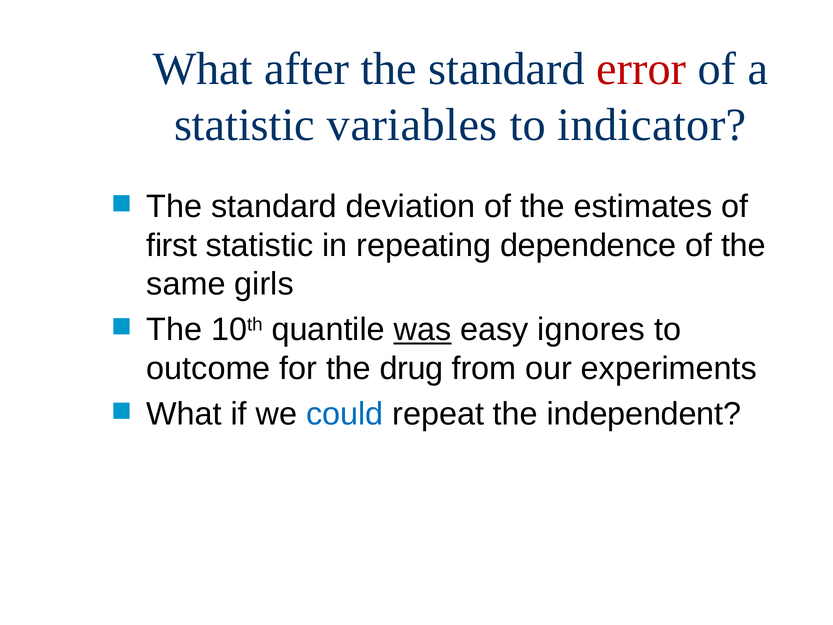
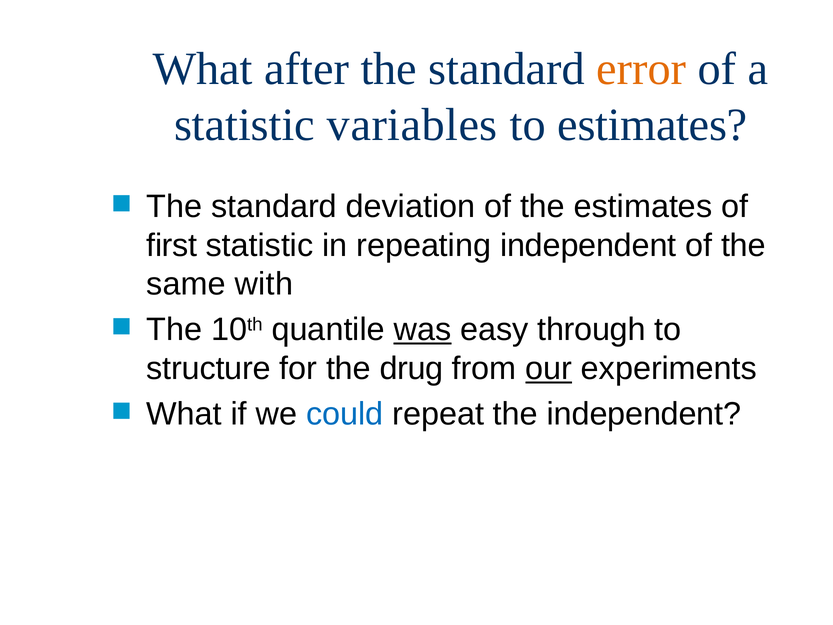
error colour: red -> orange
to indicator: indicator -> estimates
repeating dependence: dependence -> independent
girls: girls -> with
ignores: ignores -> through
outcome: outcome -> structure
our underline: none -> present
